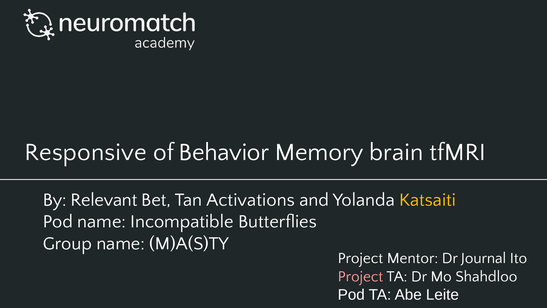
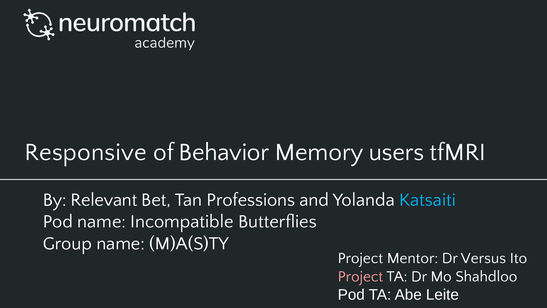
brain: brain -> users
Activations: Activations -> Professions
Katsaiti colour: yellow -> light blue
Journal: Journal -> Versus
